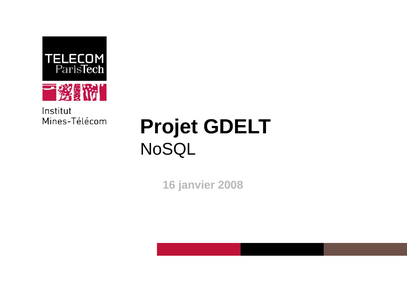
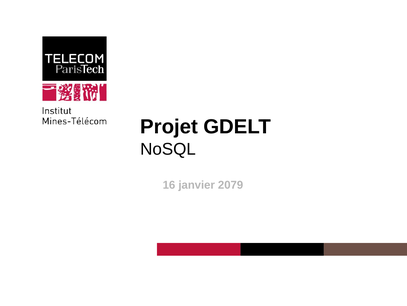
2008: 2008 -> 2079
